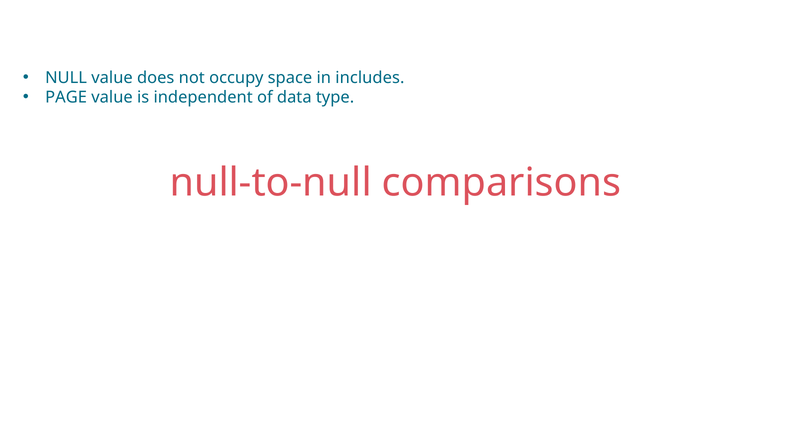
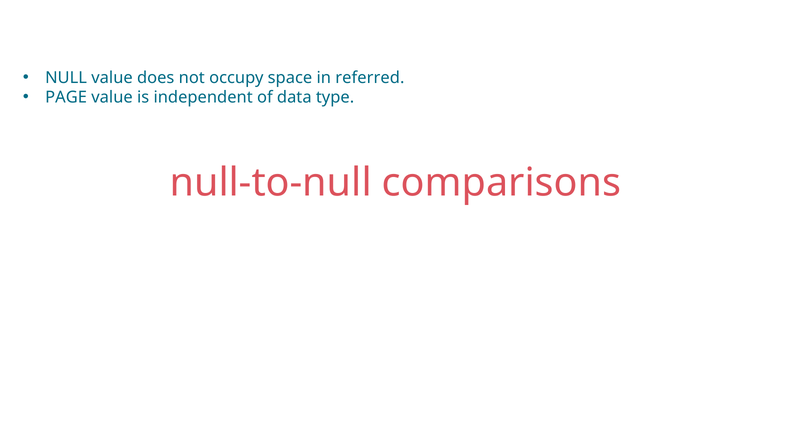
includes: includes -> referred
